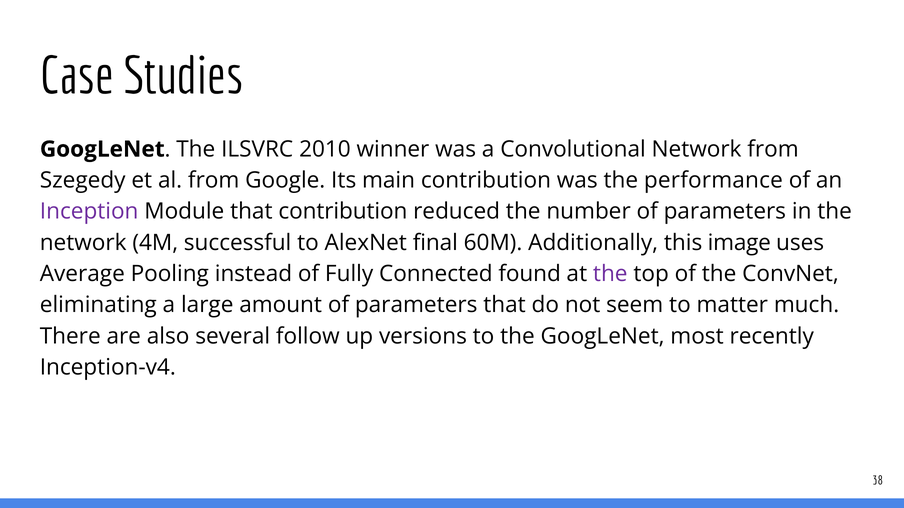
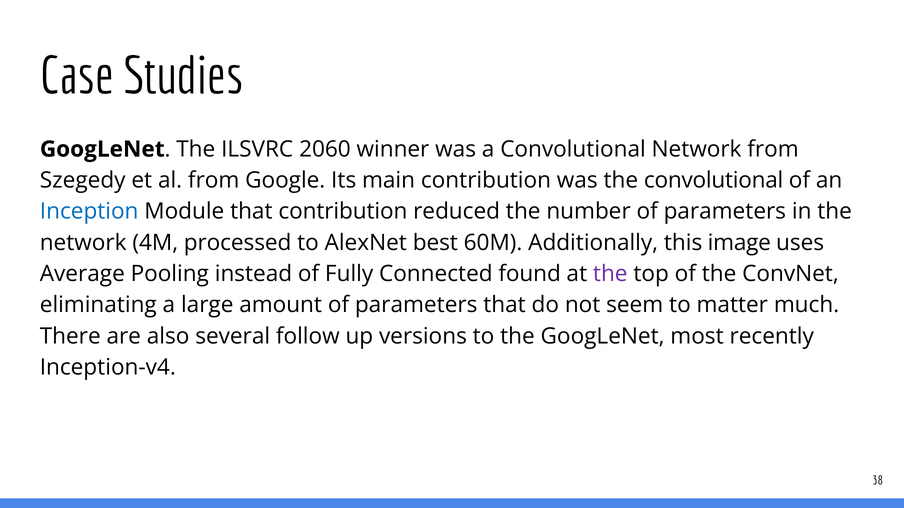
2010: 2010 -> 2060
the performance: performance -> convolutional
Inception colour: purple -> blue
successful: successful -> processed
final: final -> best
